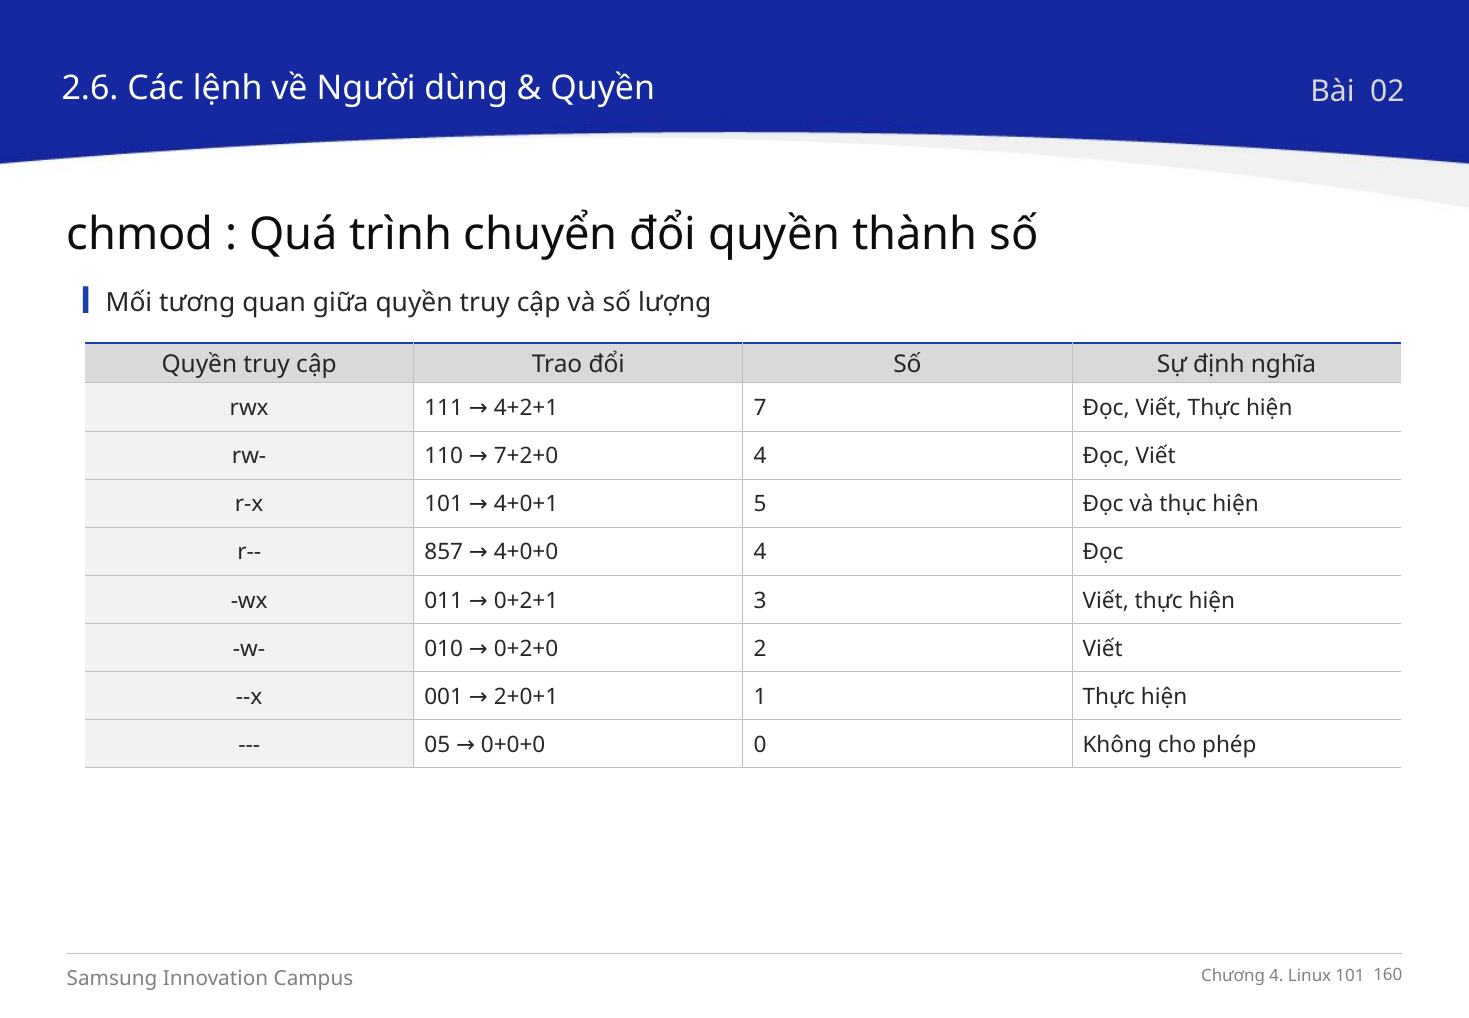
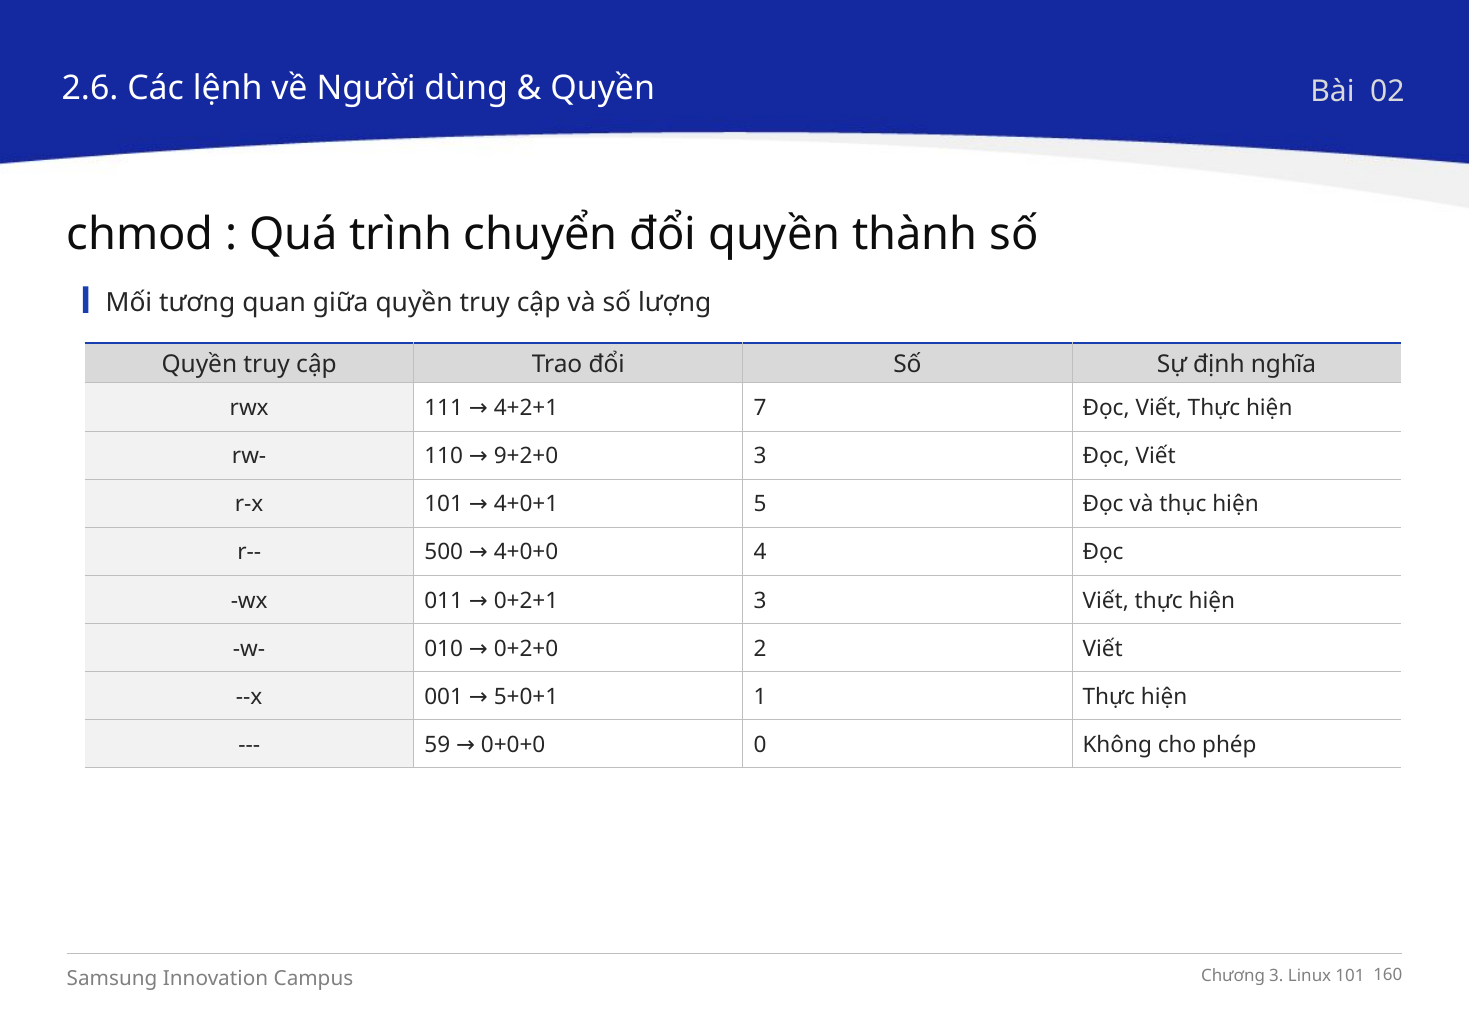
4 at (760, 456): 4 -> 3
7+2+0: 7+2+0 -> 9+2+0
857: 857 -> 500
2+0+1: 2+0+1 -> 5+0+1
05: 05 -> 59
4 at (1276, 975): 4 -> 3
